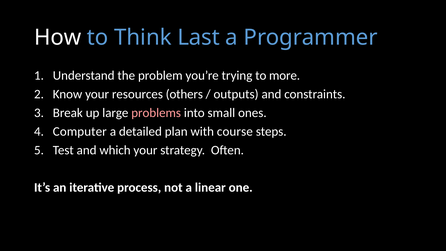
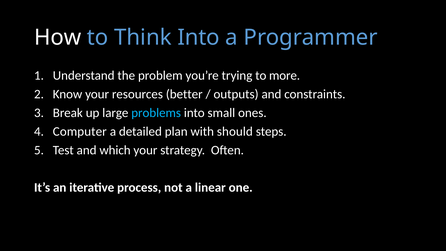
Think Last: Last -> Into
others: others -> better
problems colour: pink -> light blue
course: course -> should
